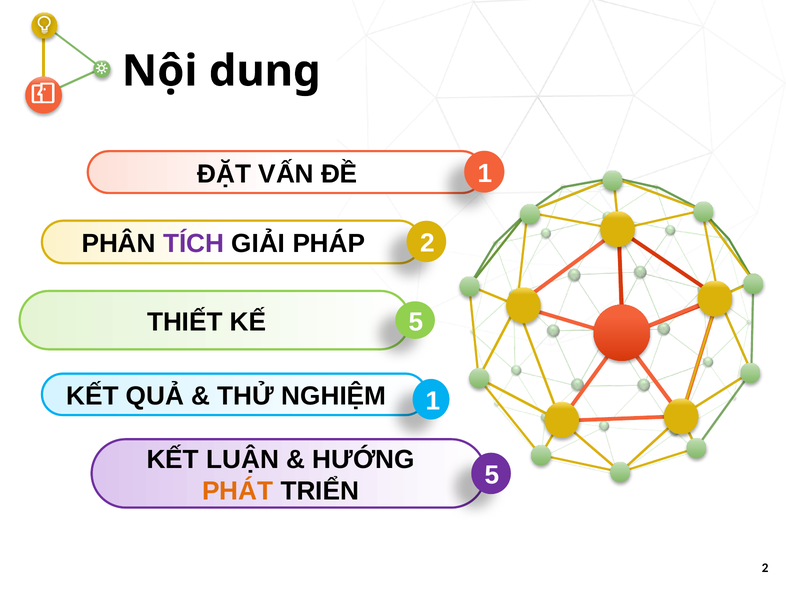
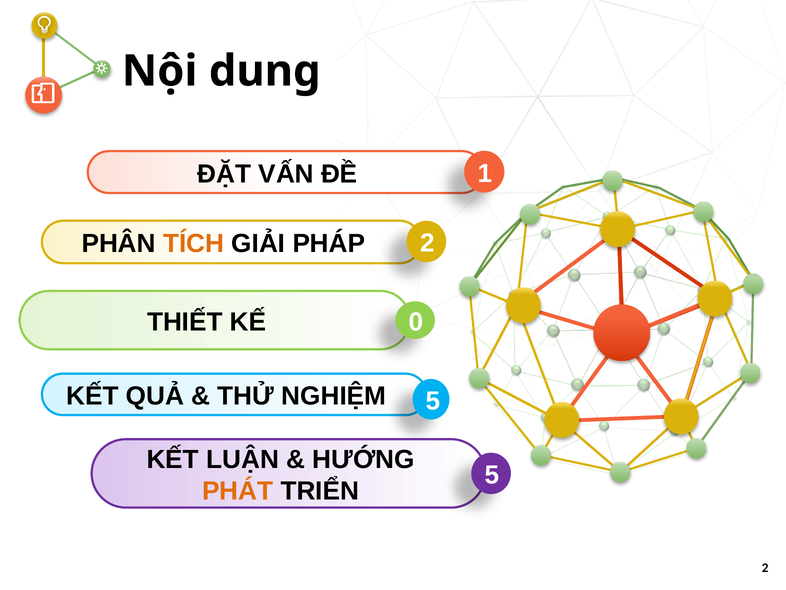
TÍCH colour: purple -> orange
KẾ 5: 5 -> 0
NGHIỆM 1: 1 -> 5
